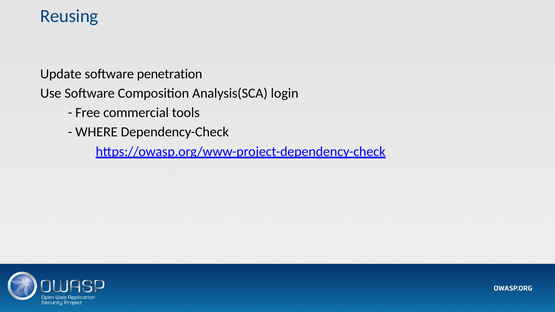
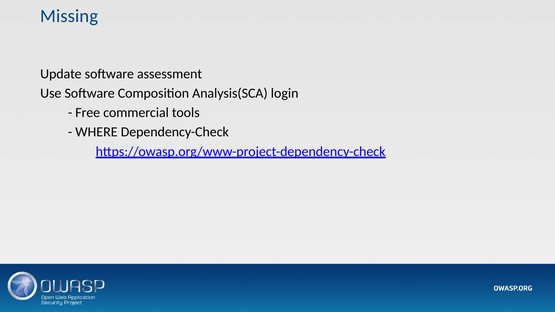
Reusing: Reusing -> Missing
penetration: penetration -> assessment
